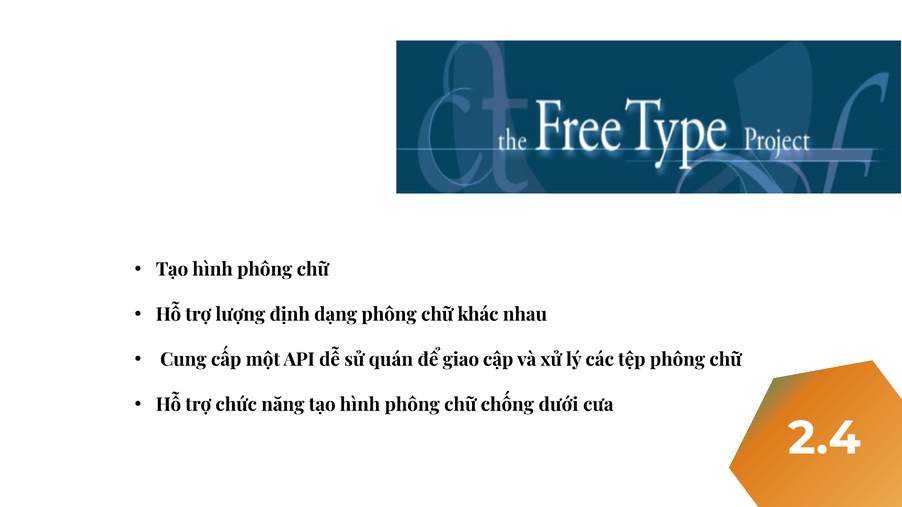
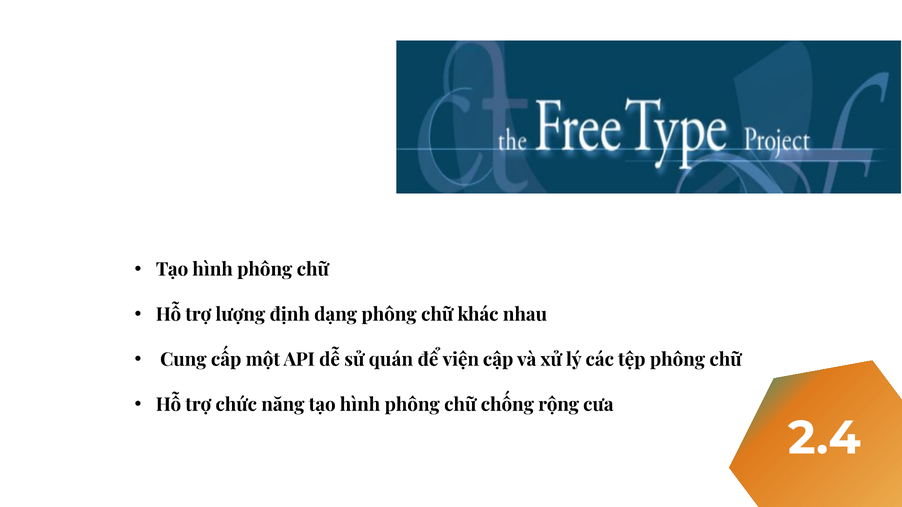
giao: giao -> viện
dưới: dưới -> rộng
